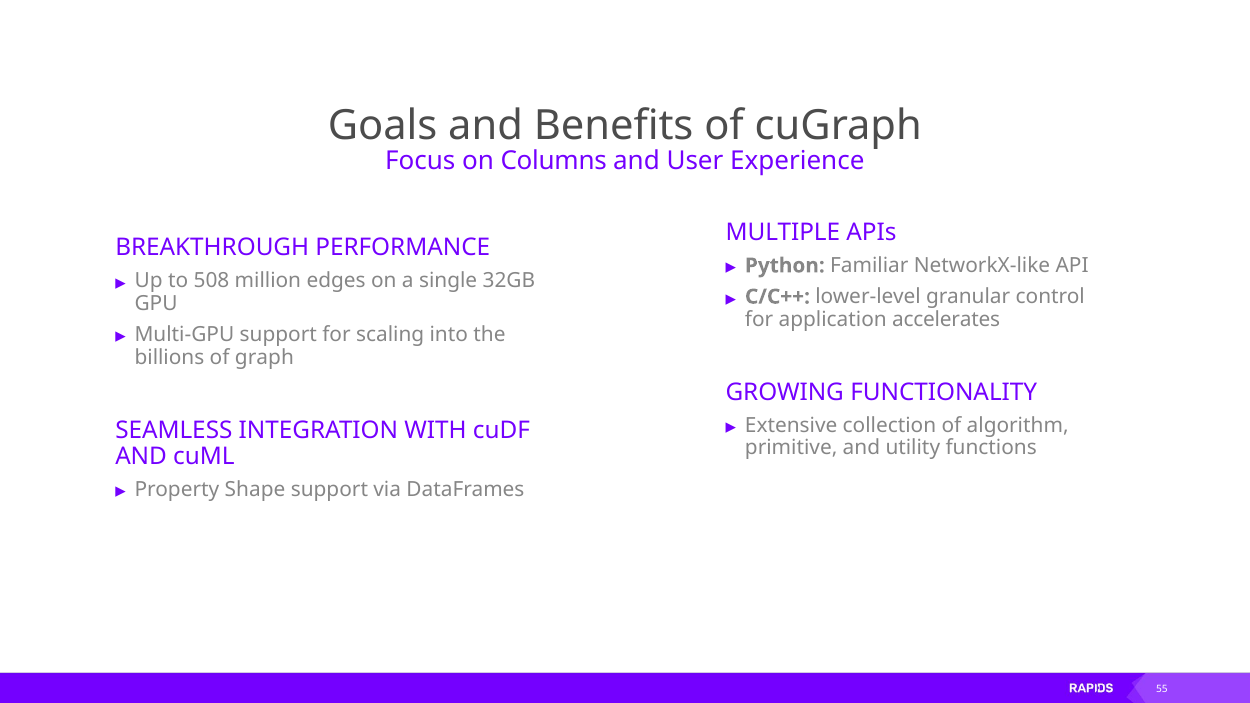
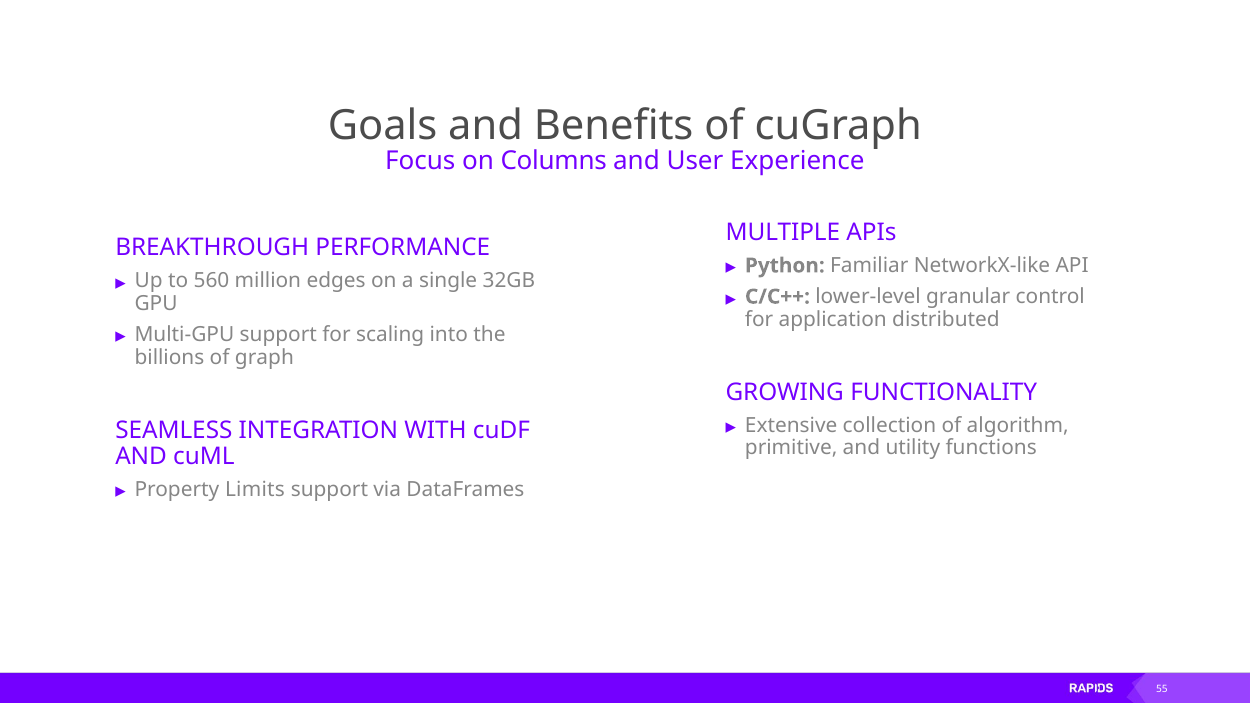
508: 508 -> 560
accelerates: accelerates -> distributed
Shape: Shape -> Limits
